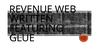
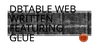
REVENUE: REVENUE -> DBTABLE
